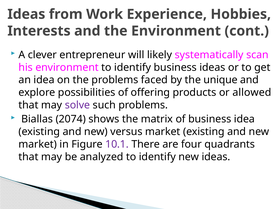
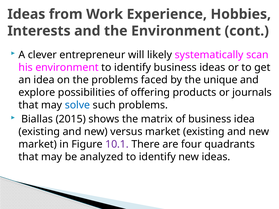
allowed: allowed -> journals
solve colour: purple -> blue
2074: 2074 -> 2015
